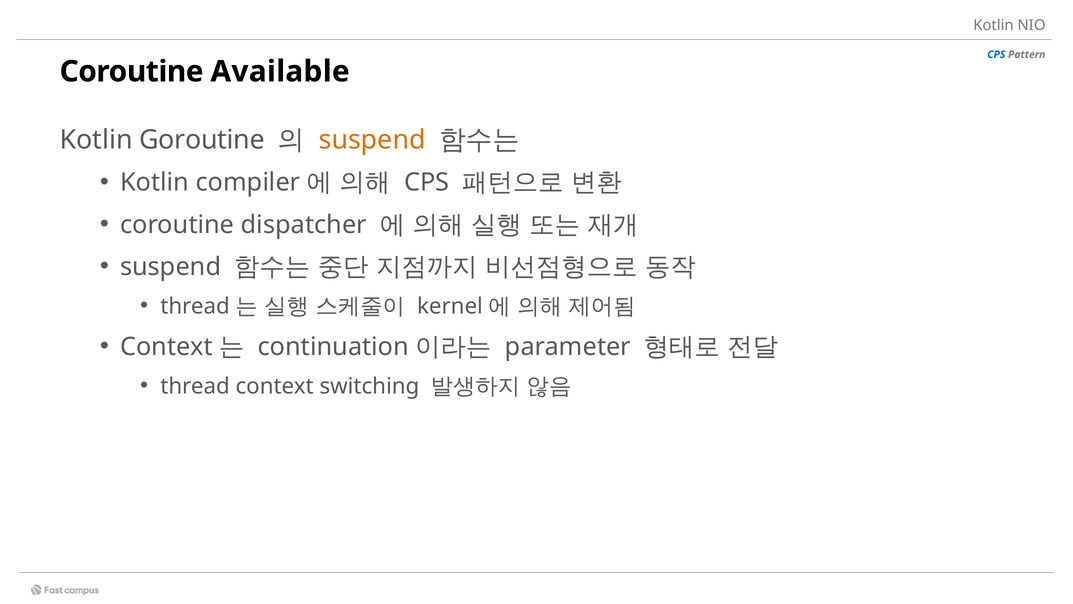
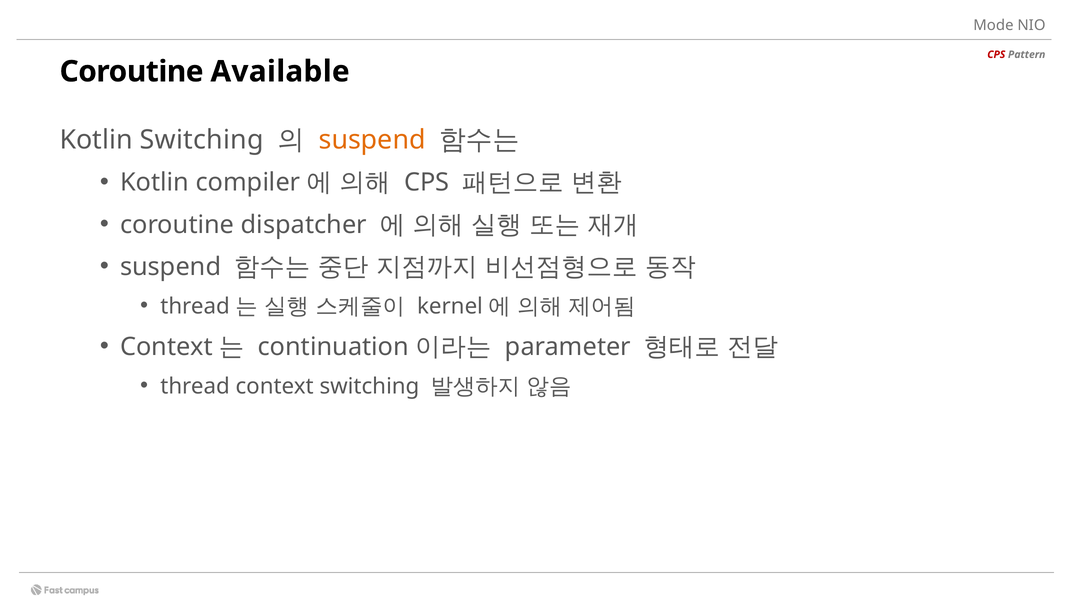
Kotlin at (993, 25): Kotlin -> Mode
CPS at (996, 55) colour: blue -> red
Kotlin Goroutine: Goroutine -> Switching
